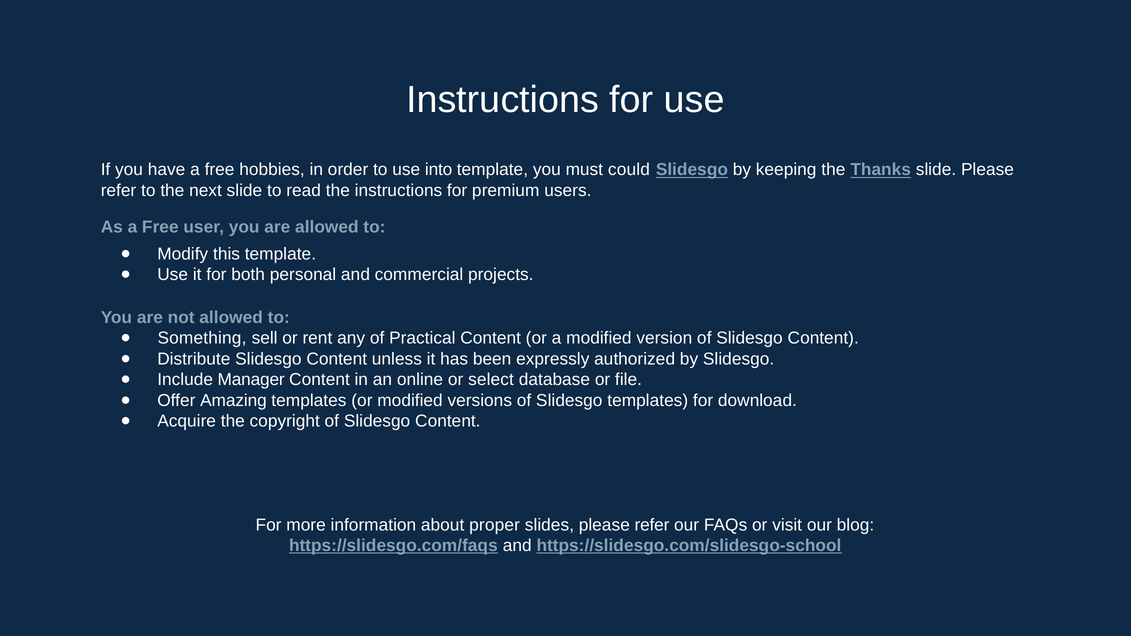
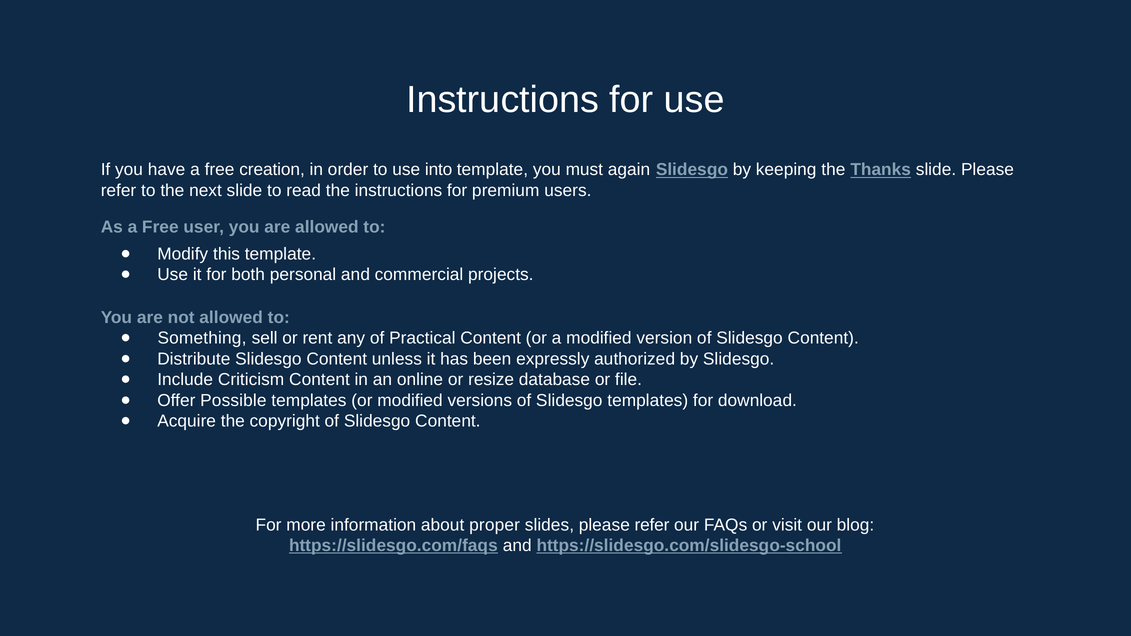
hobbies: hobbies -> creation
could: could -> again
Manager: Manager -> Criticism
select: select -> resize
Amazing: Amazing -> Possible
